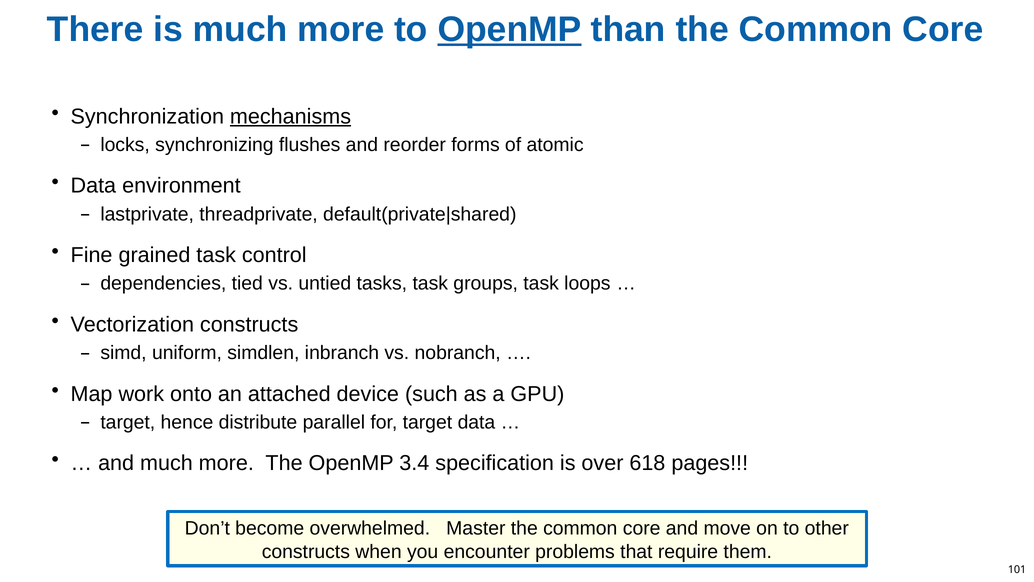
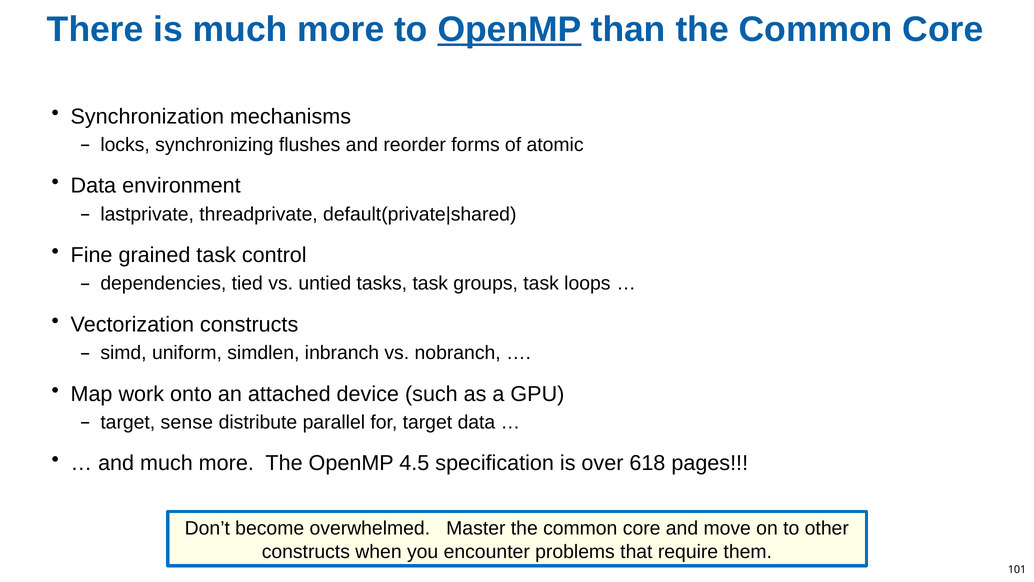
mechanisms underline: present -> none
hence: hence -> sense
3.4: 3.4 -> 4.5
